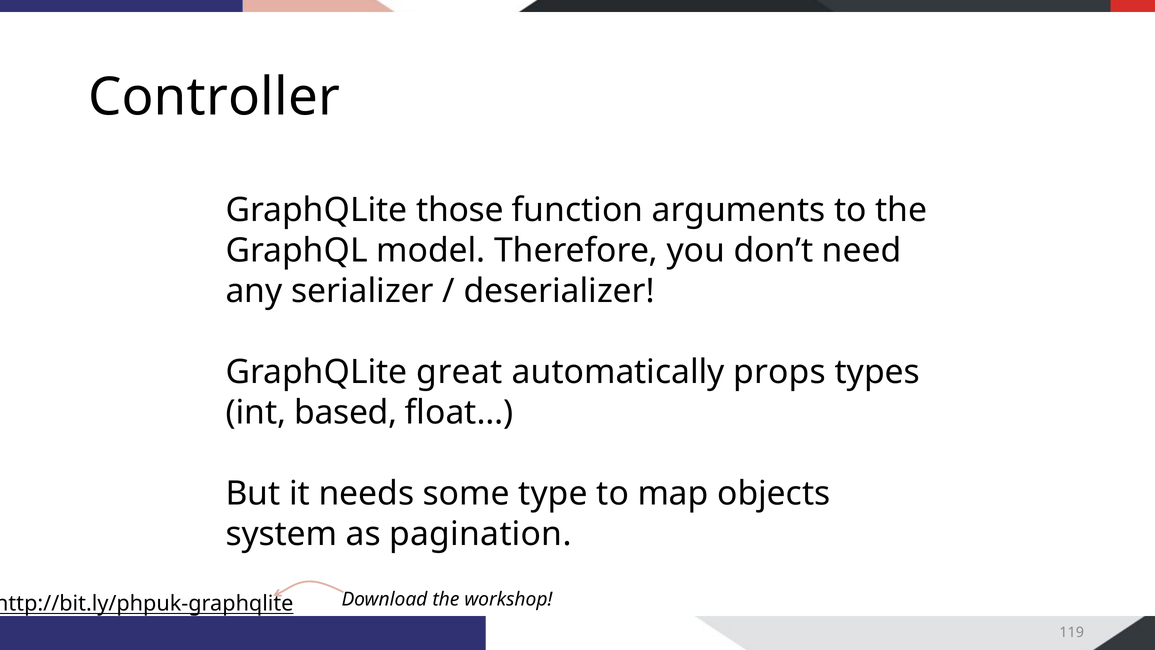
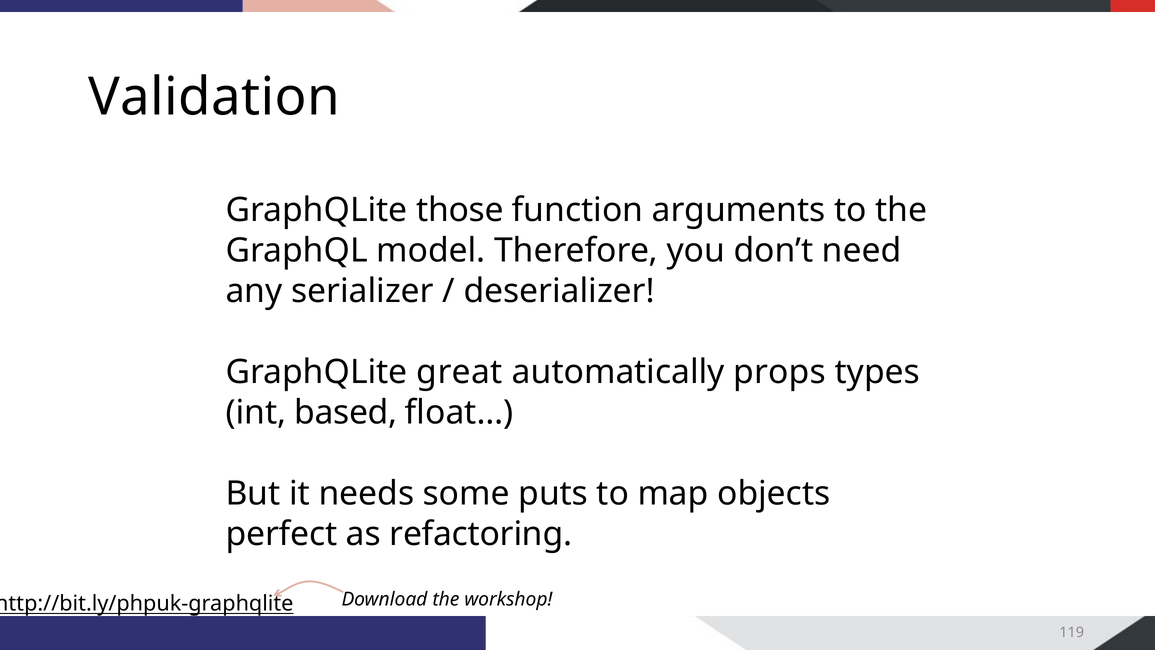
Controller: Controller -> Validation
type: type -> puts
system: system -> perfect
pagination: pagination -> refactoring
